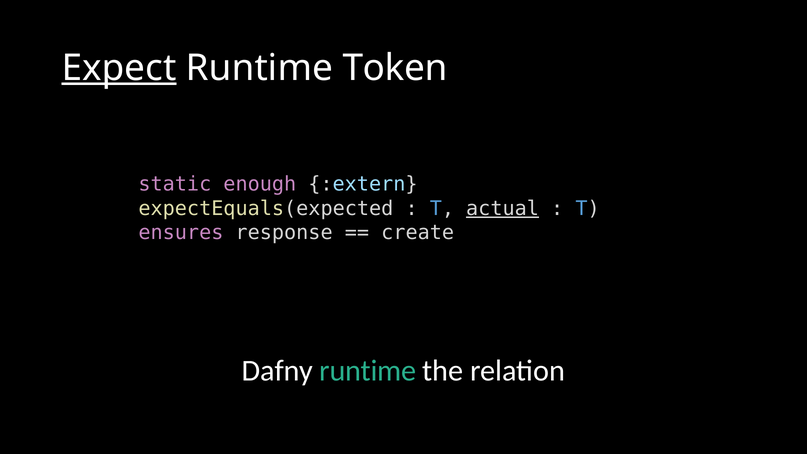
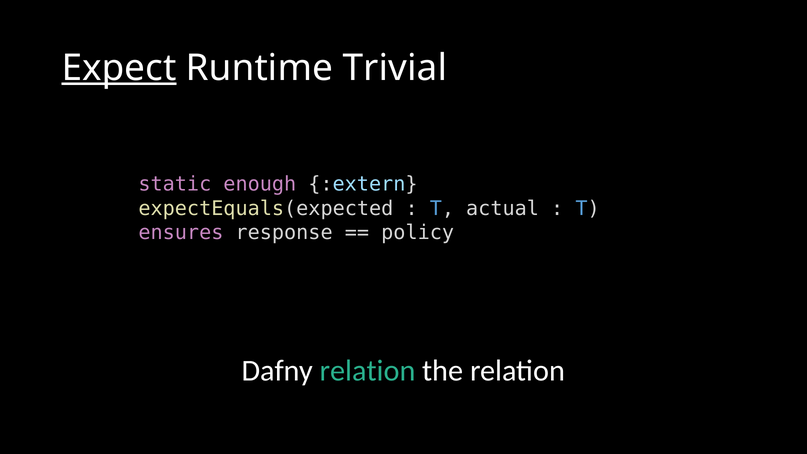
Token: Token -> Trivial
actual underline: present -> none
create: create -> policy
Dafny runtime: runtime -> relation
